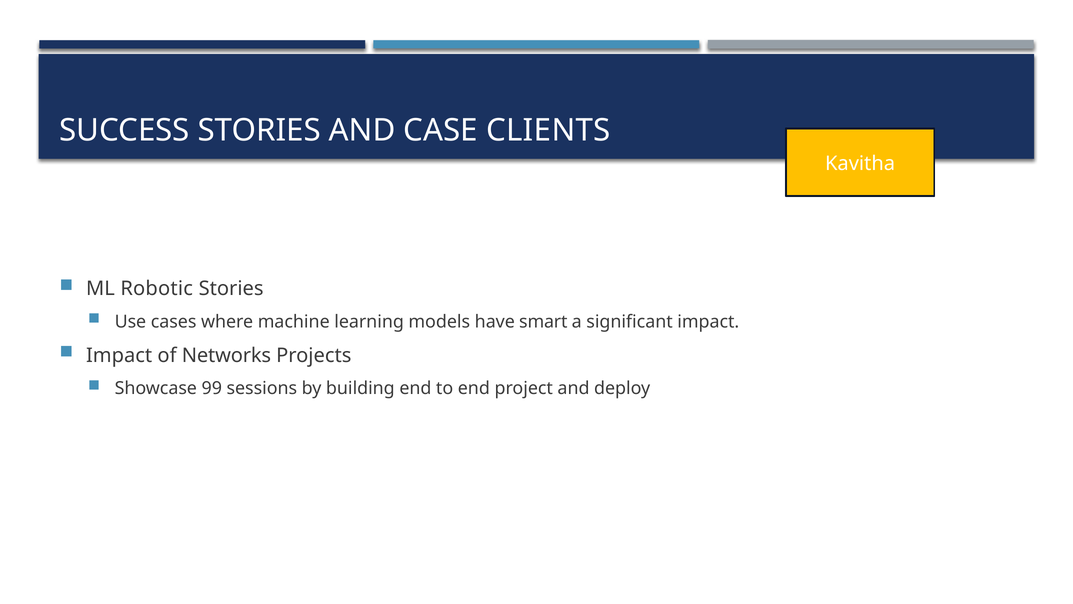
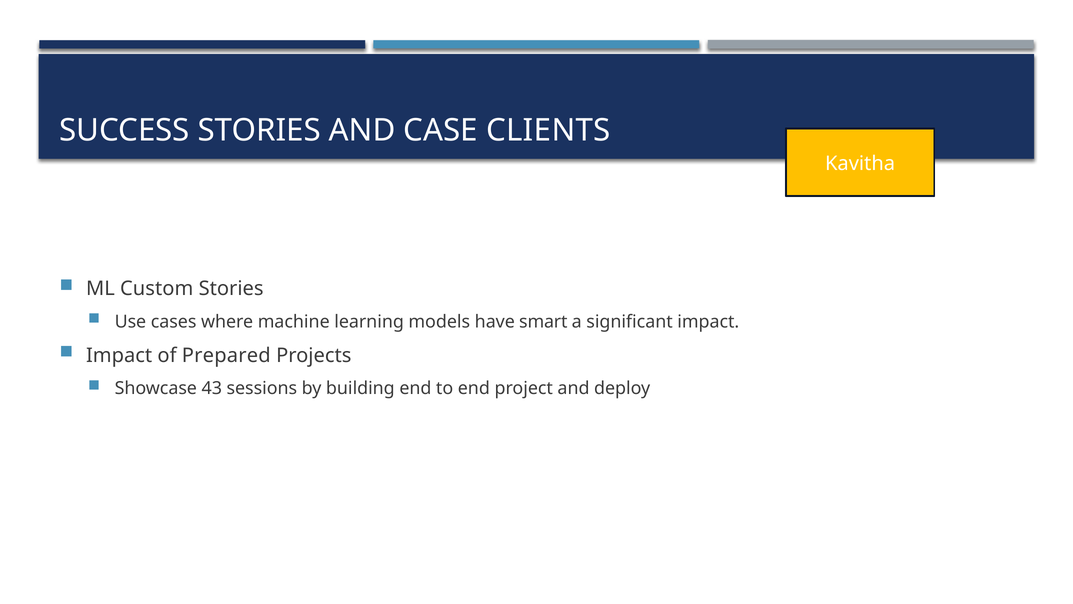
Robotic: Robotic -> Custom
Networks: Networks -> Prepared
99: 99 -> 43
